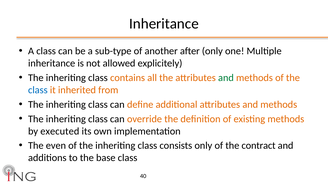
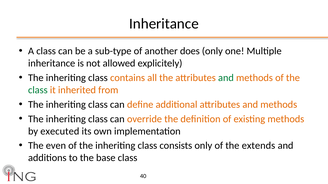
after: after -> does
class at (38, 90) colour: blue -> green
contract: contract -> extends
